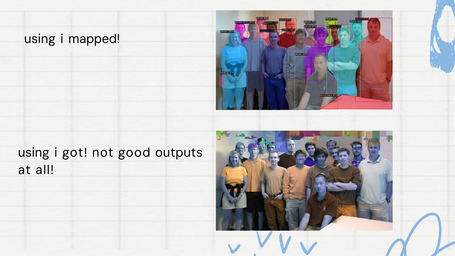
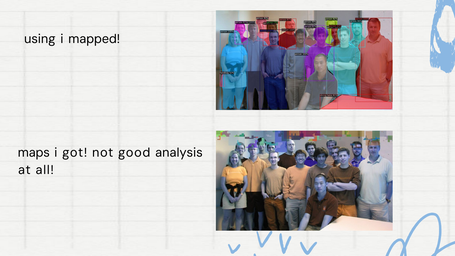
using at (34, 153): using -> maps
outputs: outputs -> analysis
